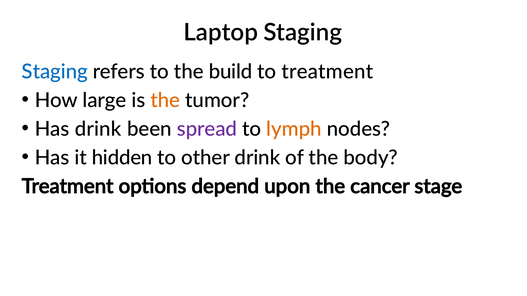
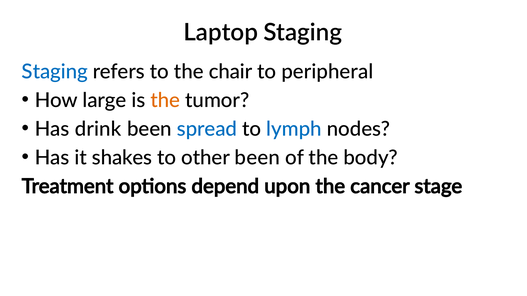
build: build -> chair
to treatment: treatment -> peripheral
spread colour: purple -> blue
lymph colour: orange -> blue
hidden: hidden -> shakes
other drink: drink -> been
